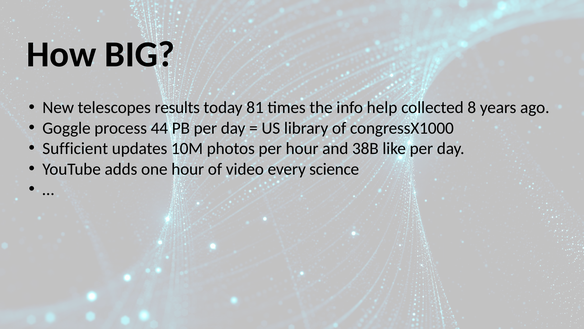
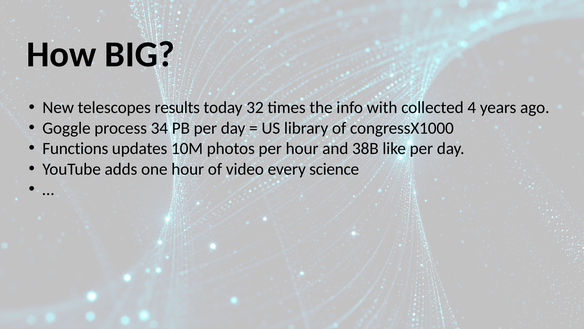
81: 81 -> 32
help: help -> with
8: 8 -> 4
44: 44 -> 34
Sufficient: Sufficient -> Functions
